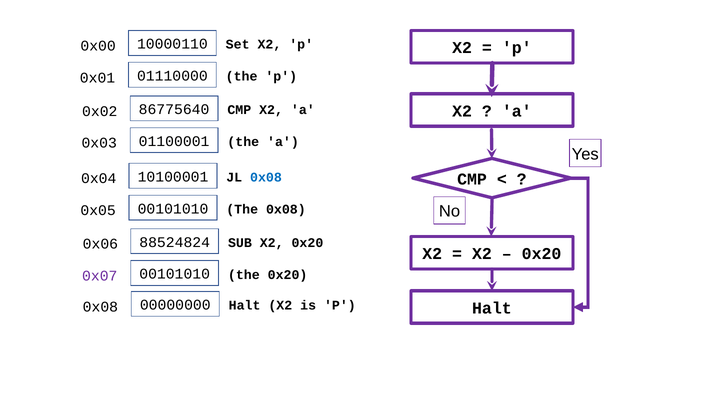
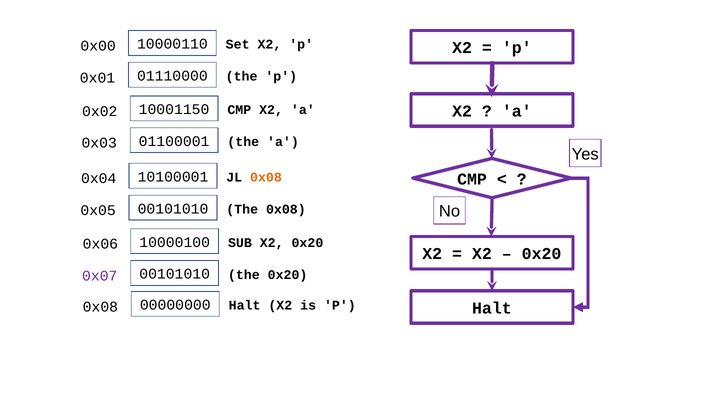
86775640: 86775640 -> 10001150
0x08 at (266, 177) colour: blue -> orange
88524824: 88524824 -> 10000100
